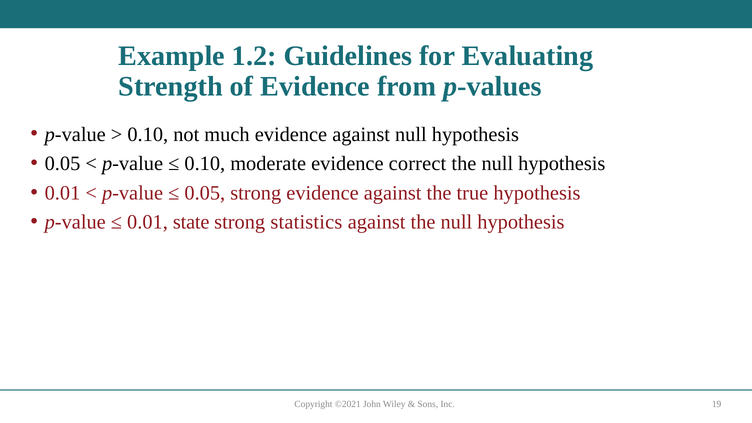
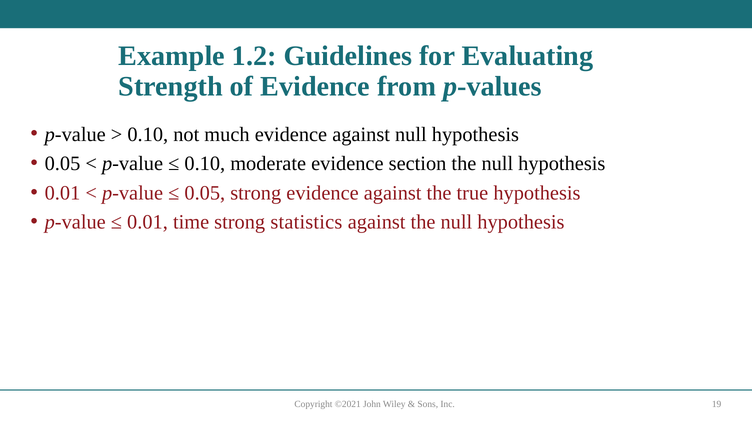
correct: correct -> section
state: state -> time
